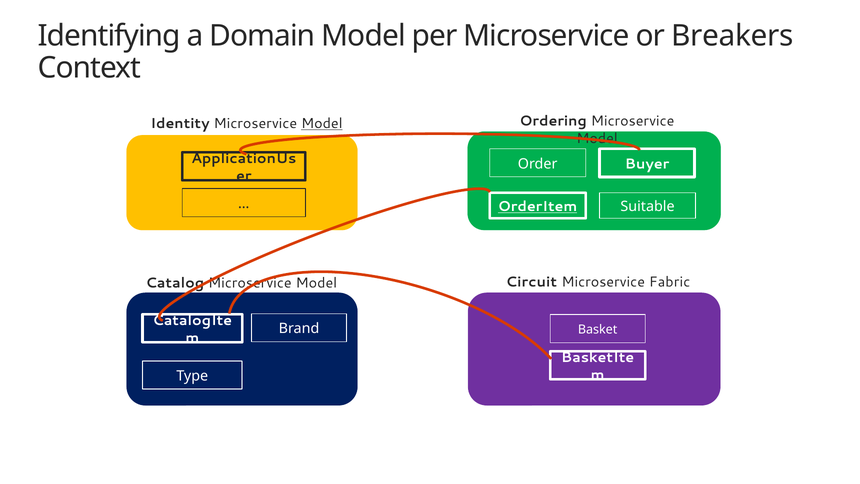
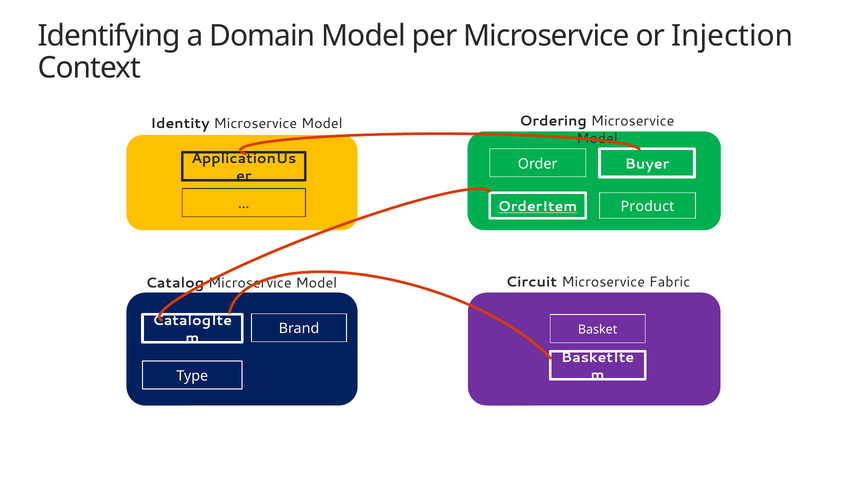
Breakers: Breakers -> Injection
Model at (322, 123) underline: present -> none
Suitable: Suitable -> Product
